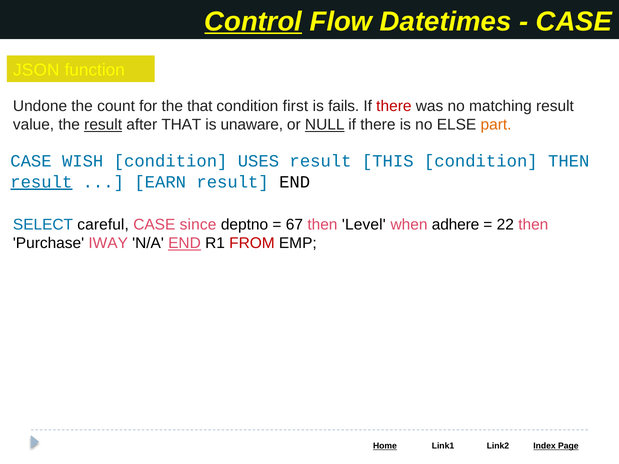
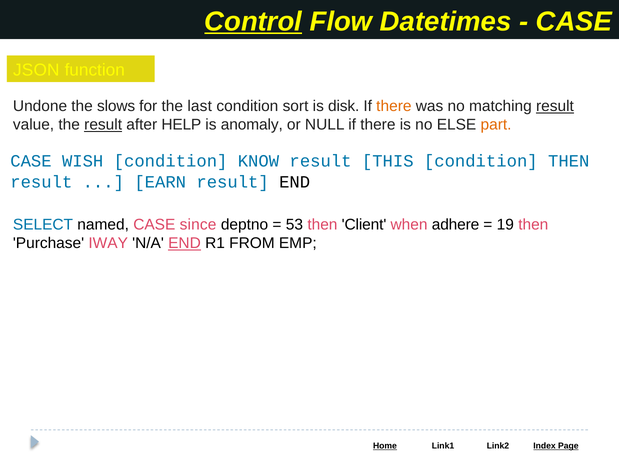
count: count -> slows
the that: that -> last
first: first -> sort
fails: fails -> disk
there at (394, 106) colour: red -> orange
result at (555, 106) underline: none -> present
after THAT: THAT -> HELP
unaware: unaware -> anomaly
NULL underline: present -> none
USES: USES -> KNOW
result at (41, 182) underline: present -> none
careful: careful -> named
67: 67 -> 53
Level: Level -> Client
22: 22 -> 19
FROM colour: red -> black
